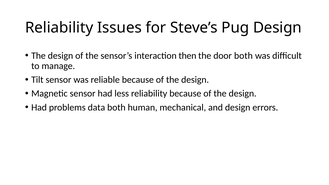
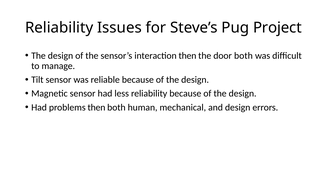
Pug Design: Design -> Project
problems data: data -> then
